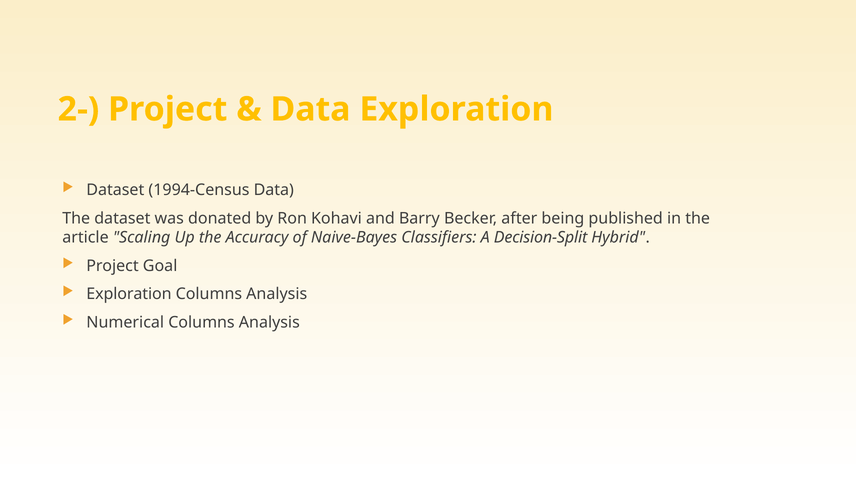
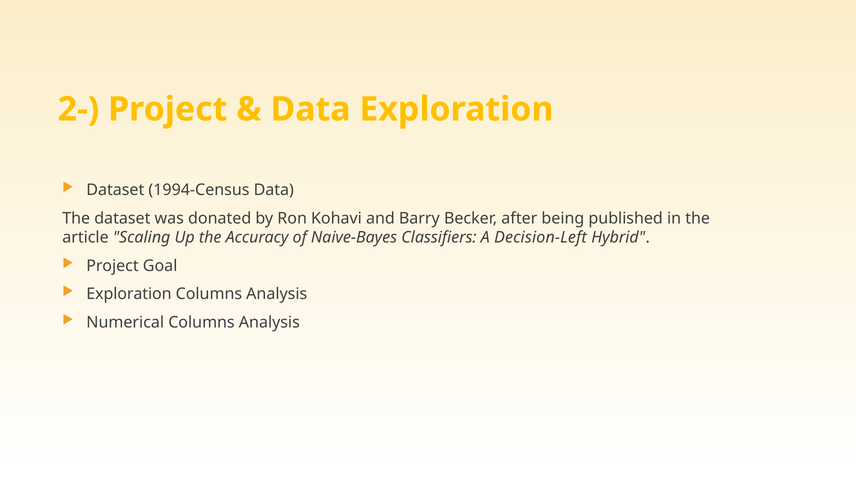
Decision-Split: Decision-Split -> Decision-Left
